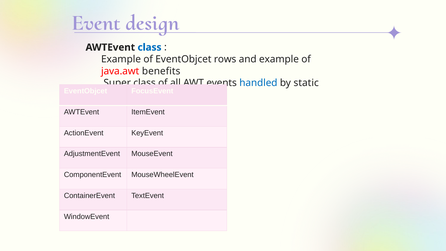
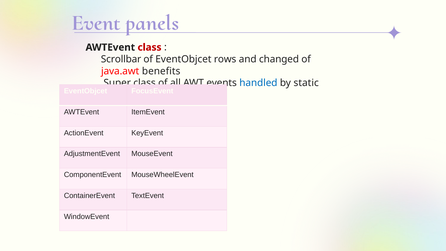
design: design -> panels
class at (150, 47) colour: blue -> red
Example at (121, 59): Example -> Scrollbar
and example: example -> changed
